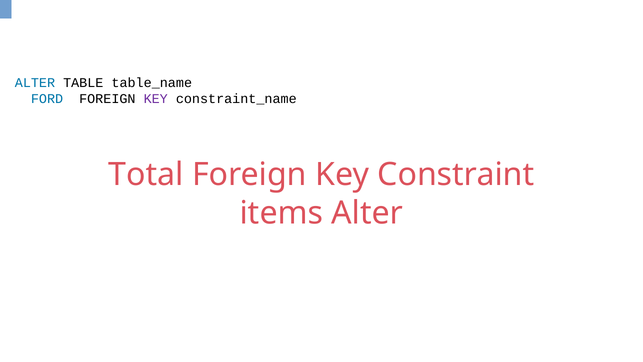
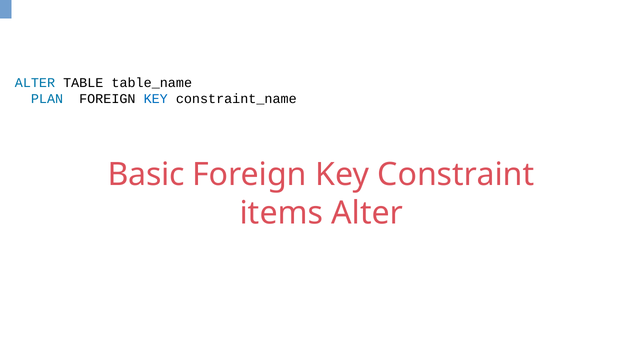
FORD: FORD -> PLAN
KEY at (156, 99) colour: purple -> blue
Total: Total -> Basic
